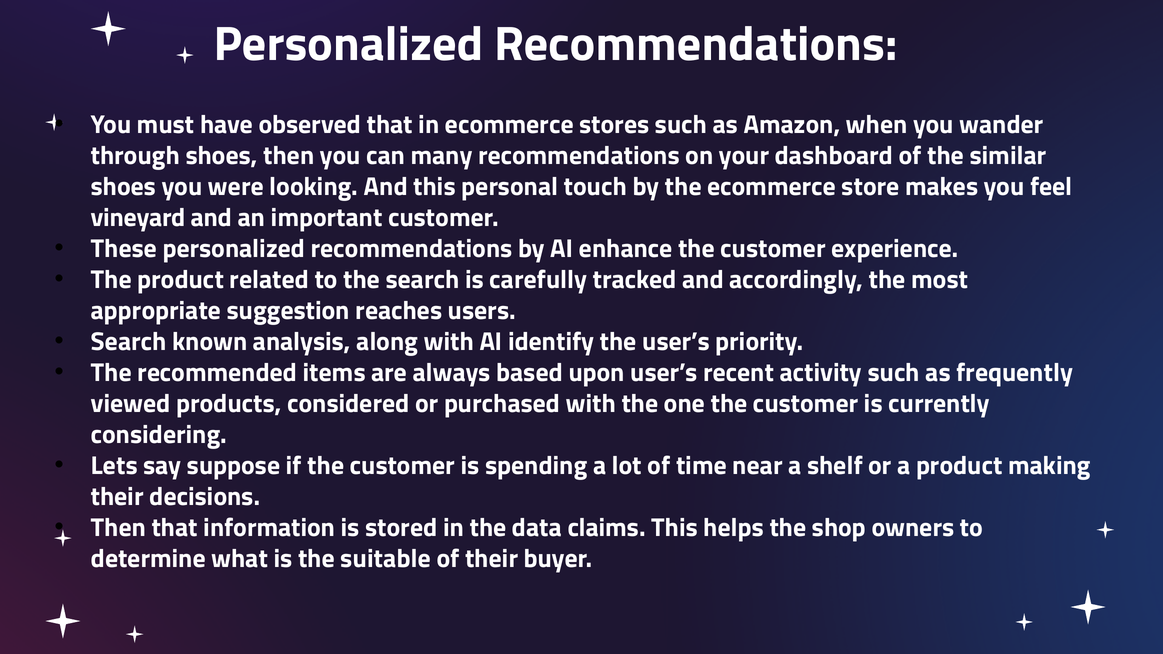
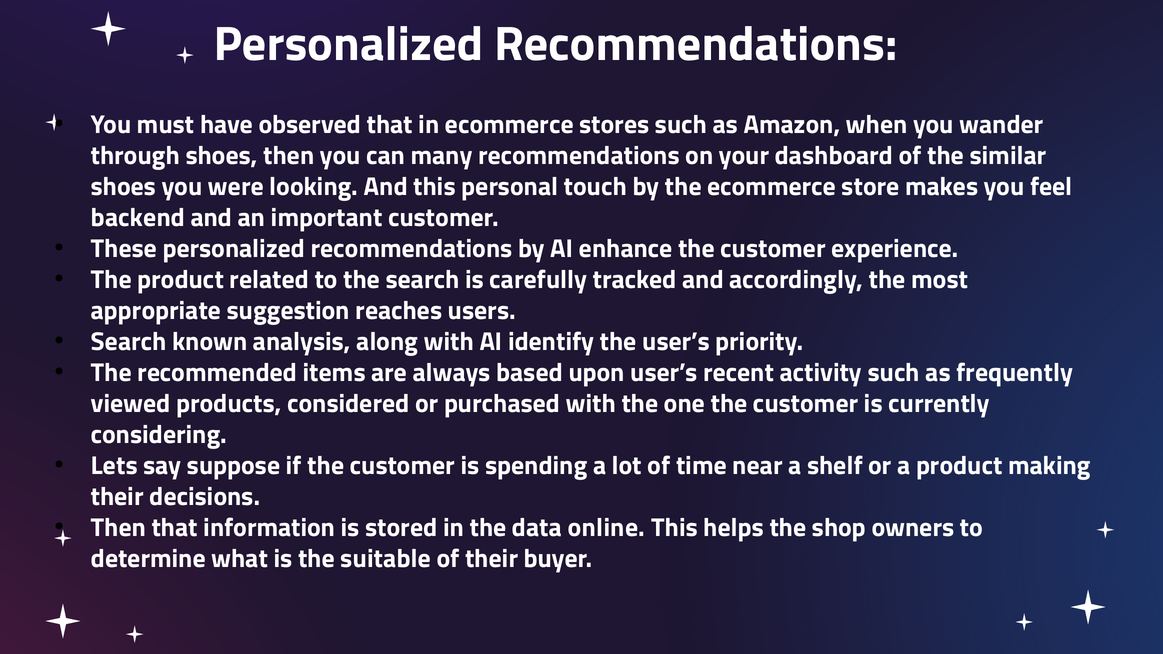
vineyard: vineyard -> backend
claims: claims -> online
